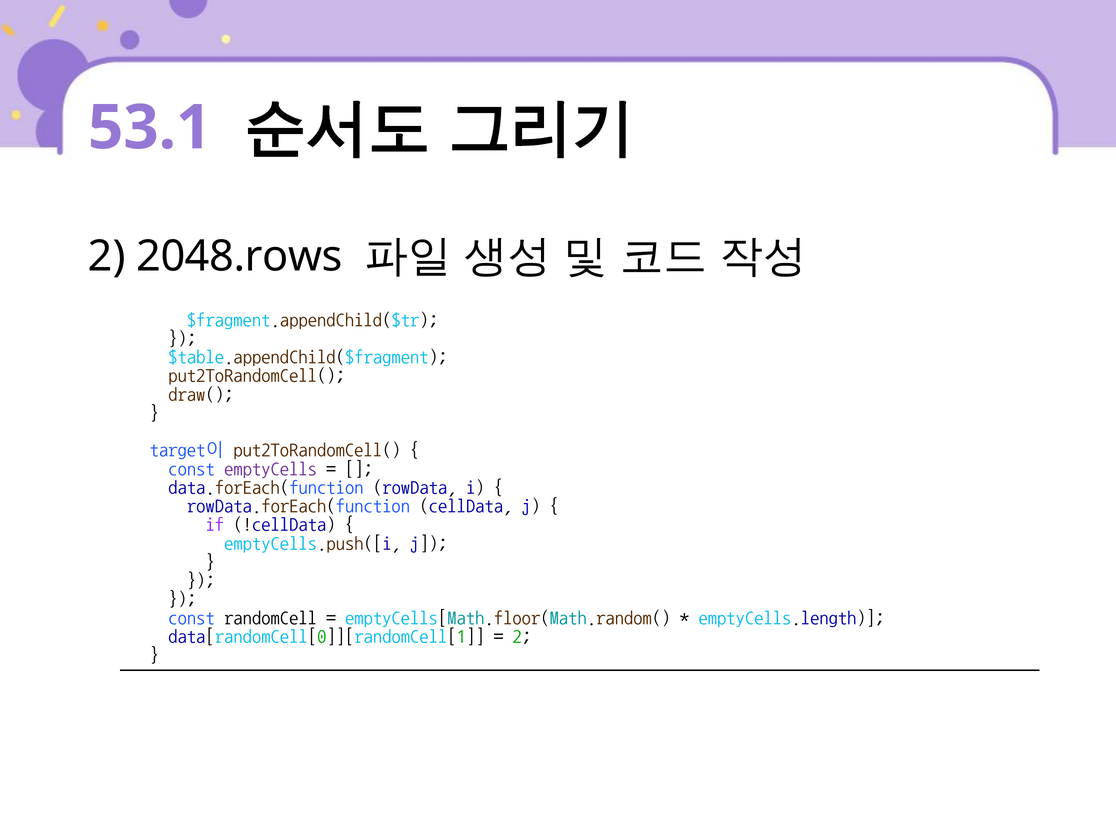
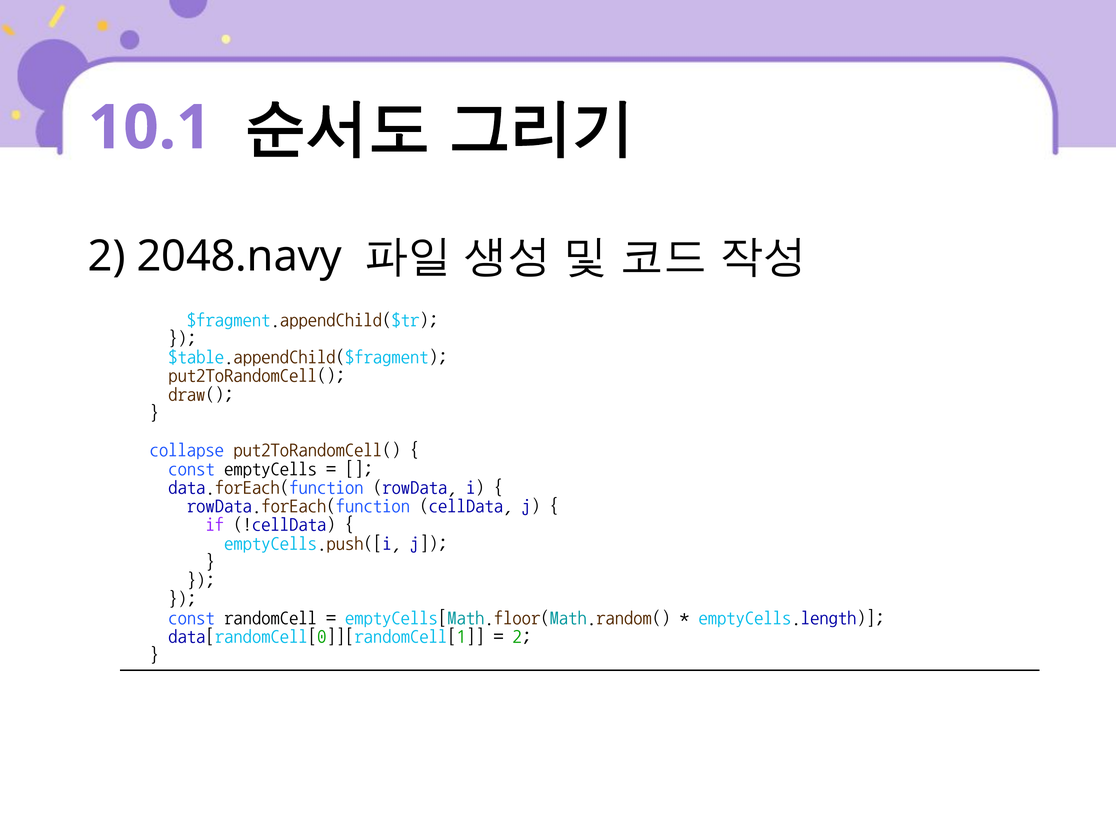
53.1: 53.1 -> 10.1
2048.rows: 2048.rows -> 2048.navy
target이: target이 -> collapse
emptyCells colour: purple -> black
